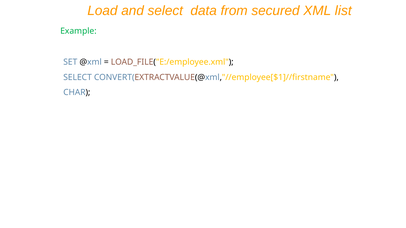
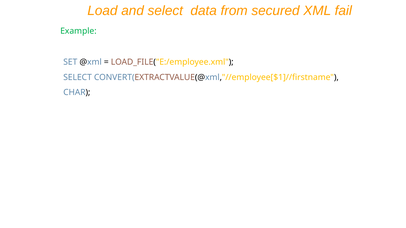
list: list -> fail
